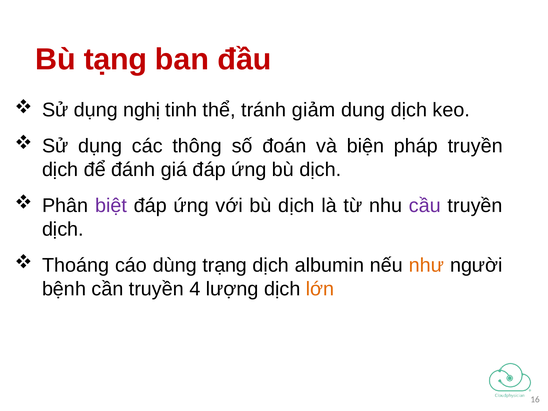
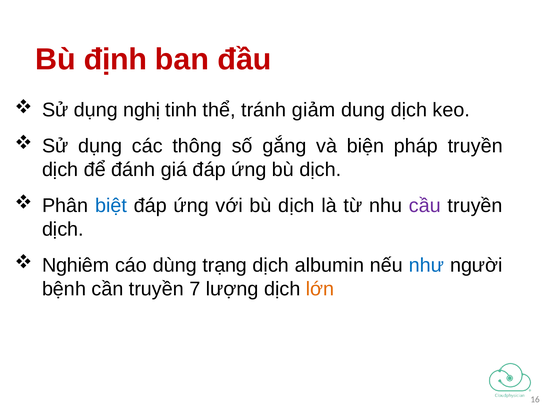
tạng: tạng -> định
đoán: đoán -> gắng
biệt colour: purple -> blue
Thoáng: Thoáng -> Nghiêm
như colour: orange -> blue
4: 4 -> 7
